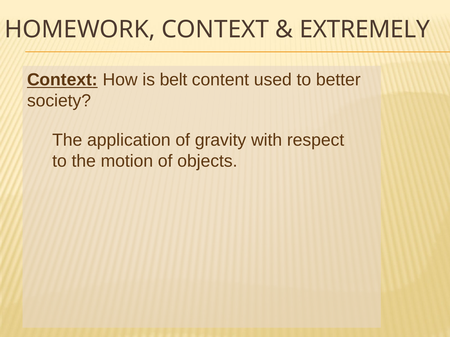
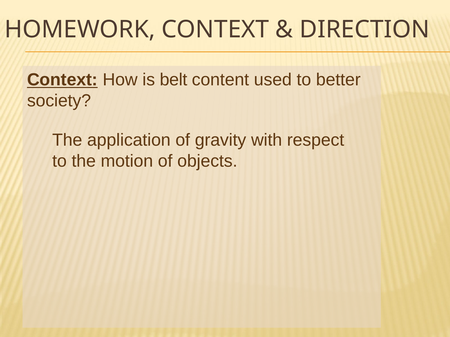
EXTREMELY: EXTREMELY -> DIRECTION
